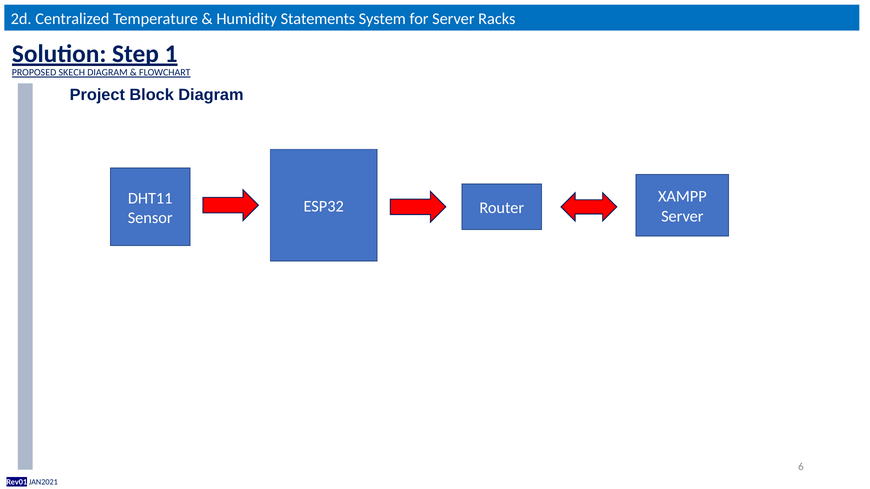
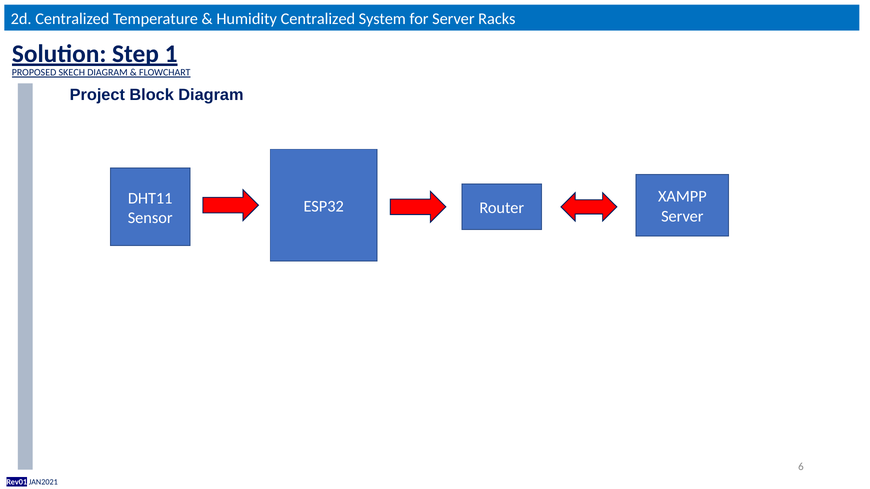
Humidity Statements: Statements -> Centralized
